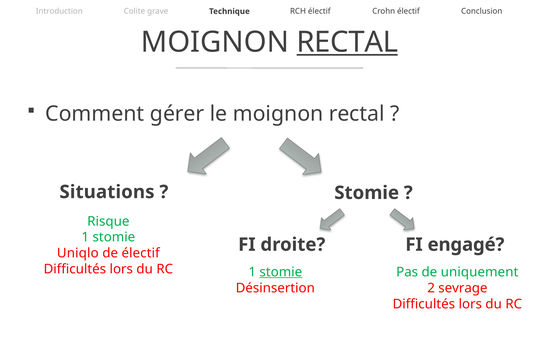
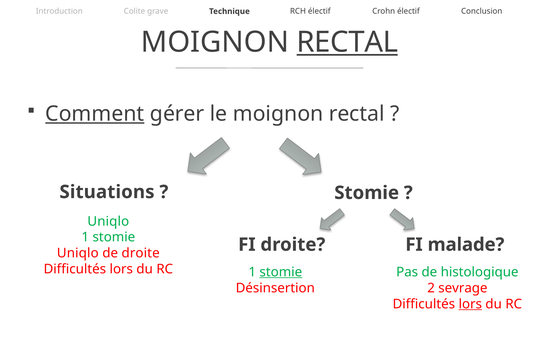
Comment underline: none -> present
Risque at (108, 221): Risque -> Uniqlo
engagé: engagé -> malade
de électif: électif -> droite
uniquement: uniquement -> histologique
lors at (470, 304) underline: none -> present
